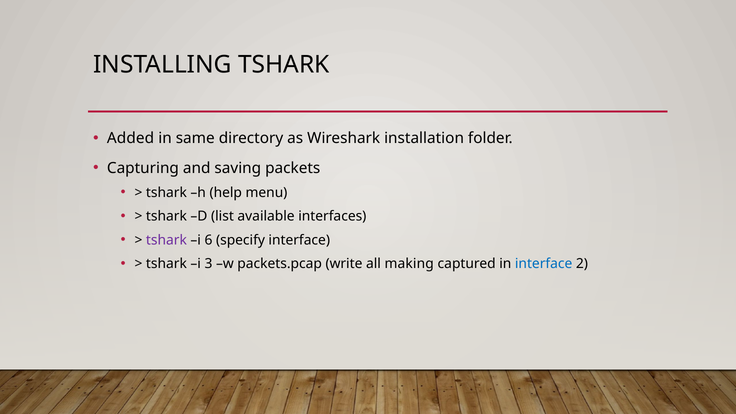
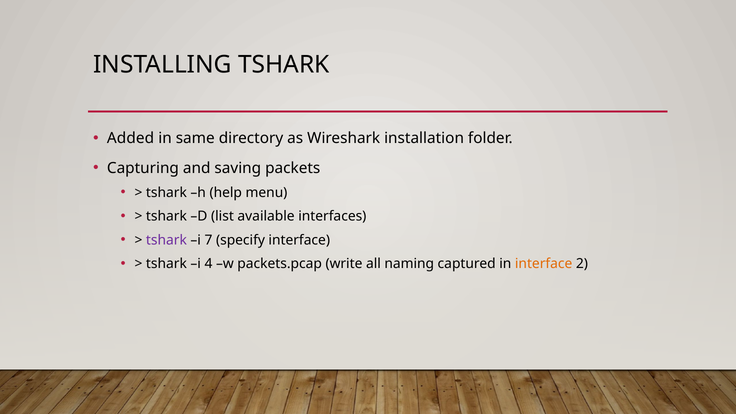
6: 6 -> 7
3: 3 -> 4
making: making -> naming
interface at (544, 264) colour: blue -> orange
